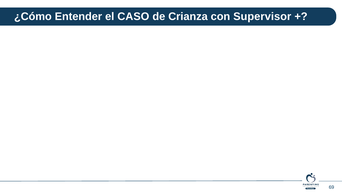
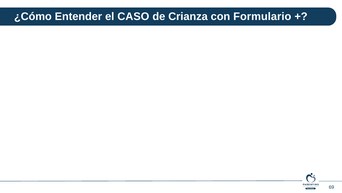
Supervisor: Supervisor -> Formulario
